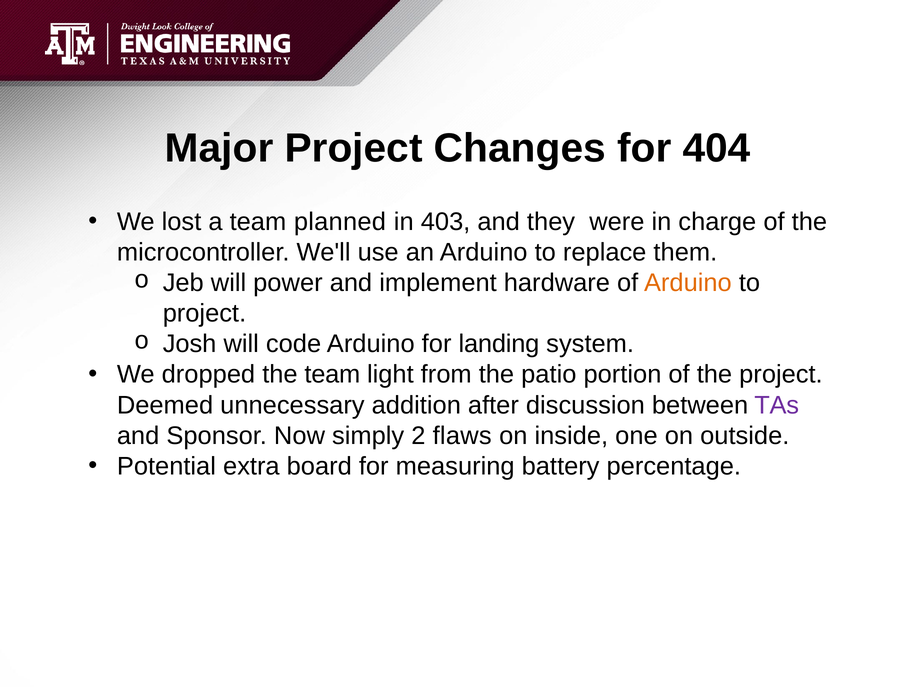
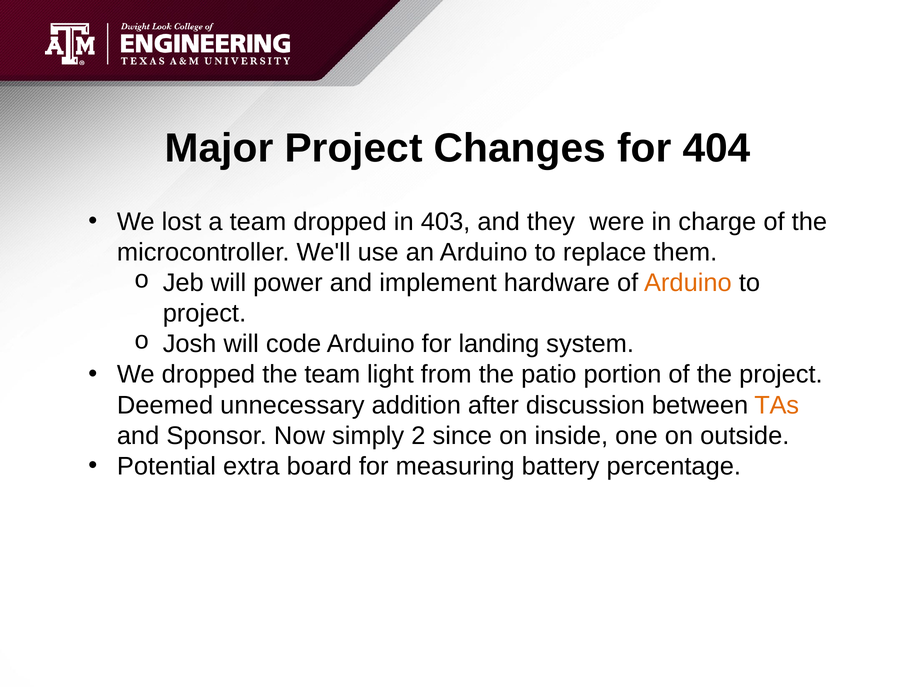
team planned: planned -> dropped
TAs colour: purple -> orange
flaws: flaws -> since
